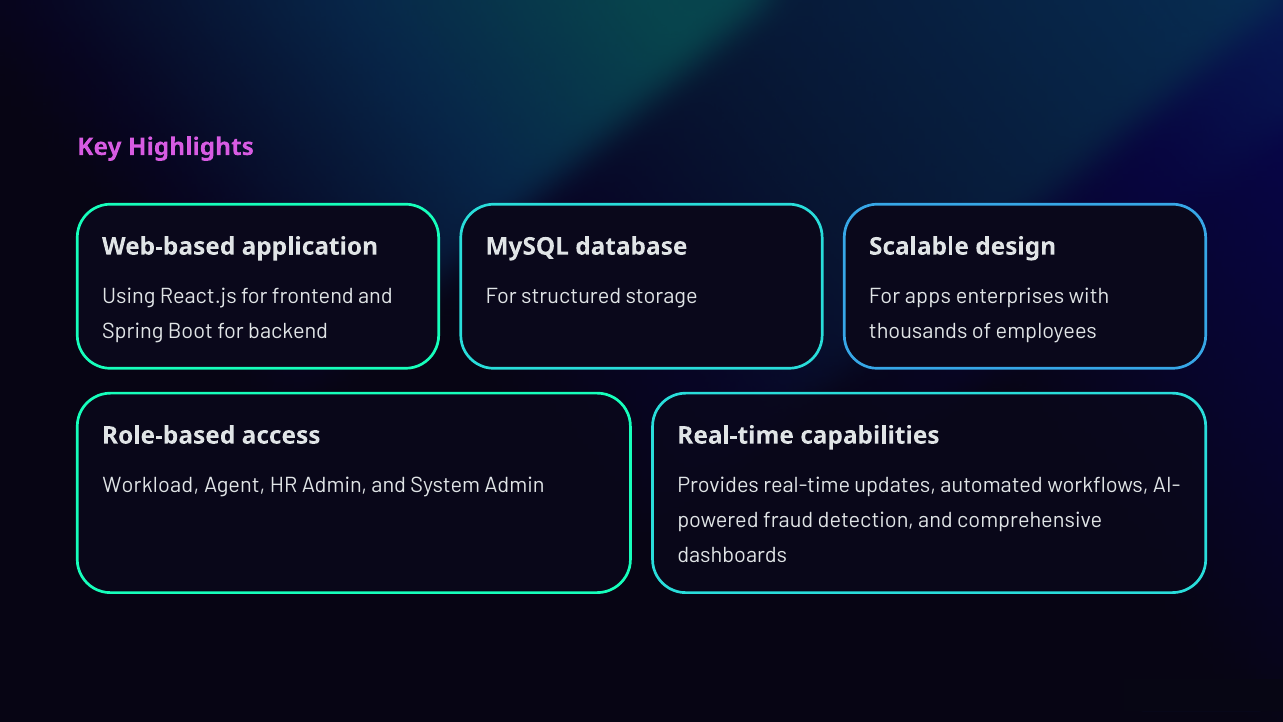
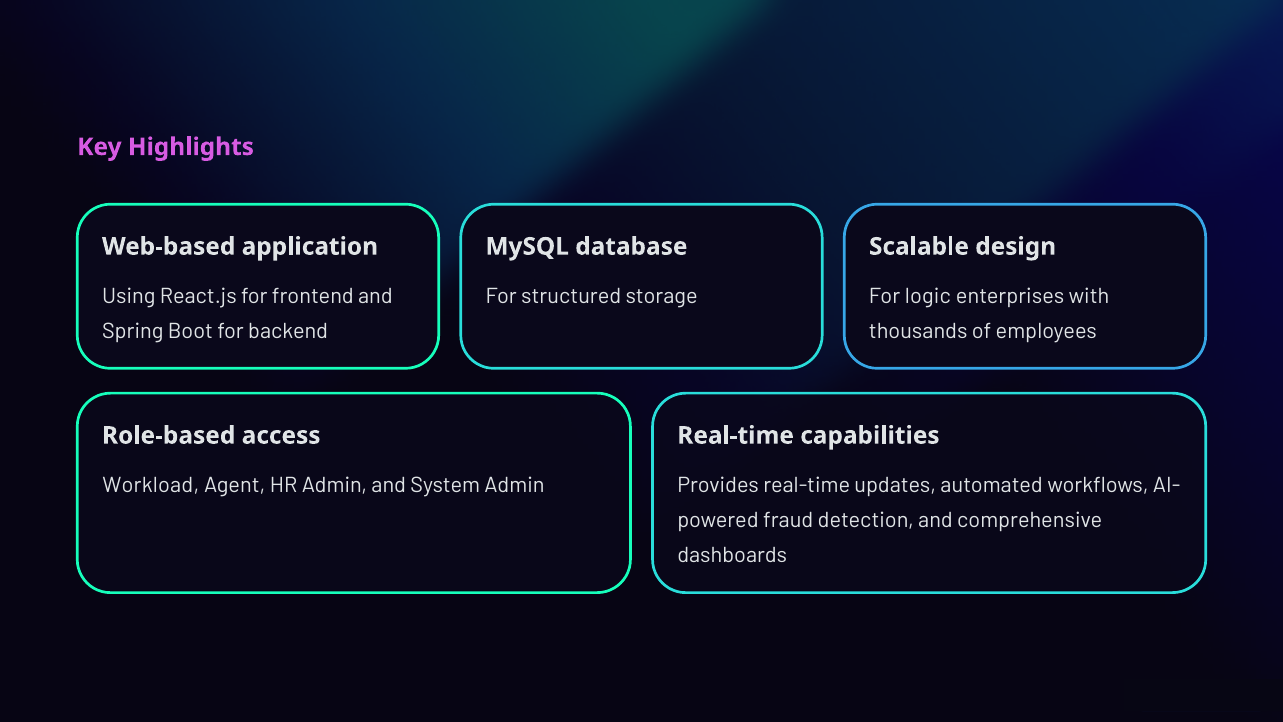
apps: apps -> logic
